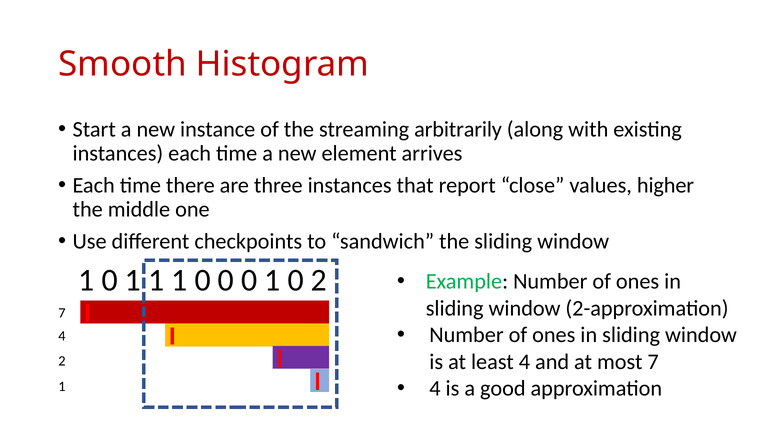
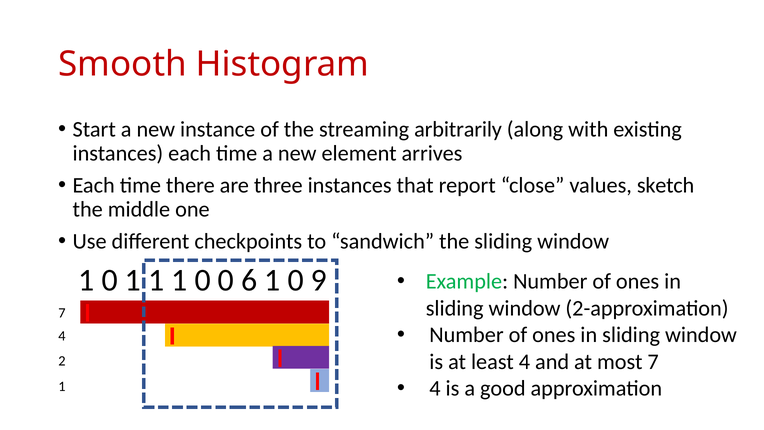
higher: higher -> sketch
0 0 0: 0 -> 6
0 2: 2 -> 9
